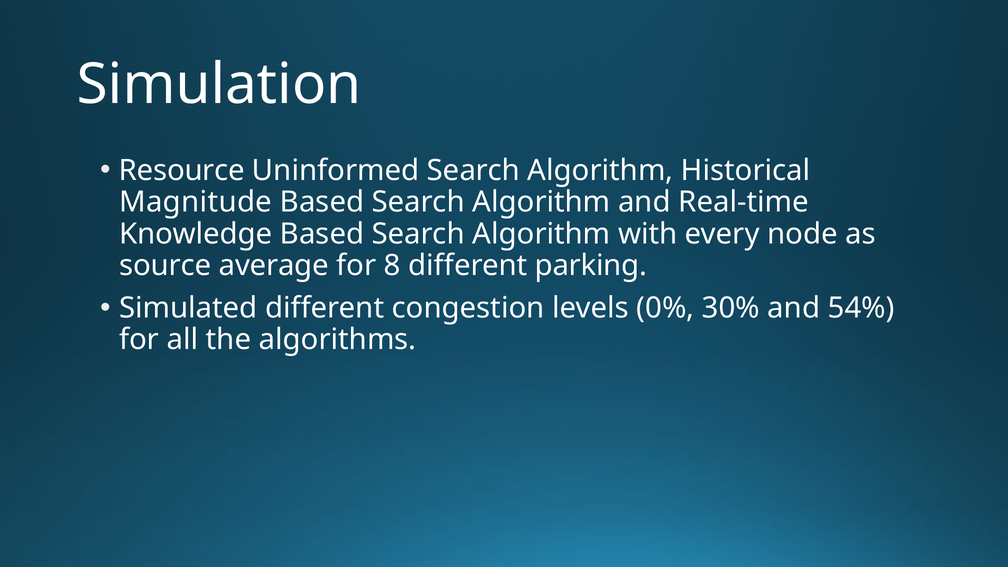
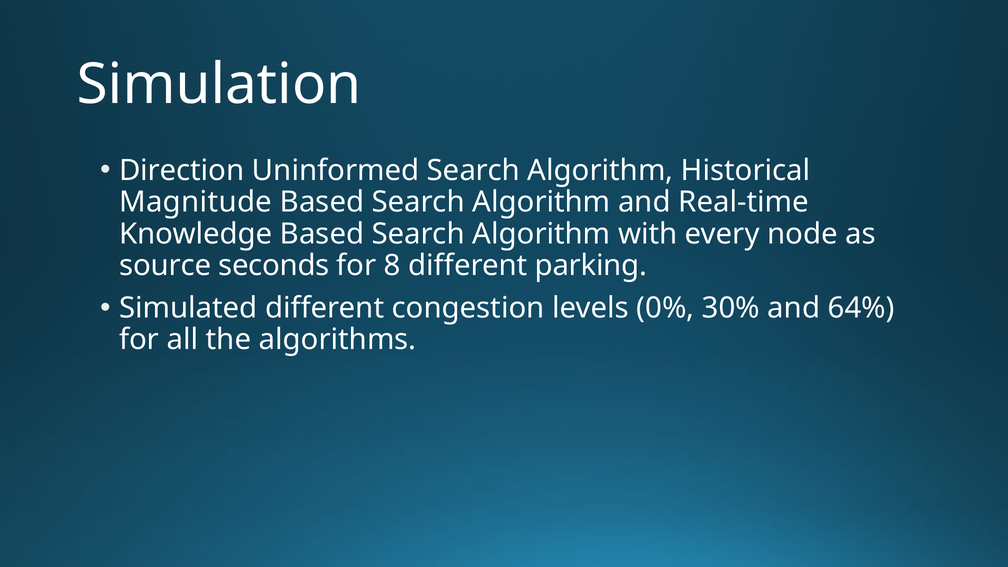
Resource: Resource -> Direction
average: average -> seconds
54%: 54% -> 64%
